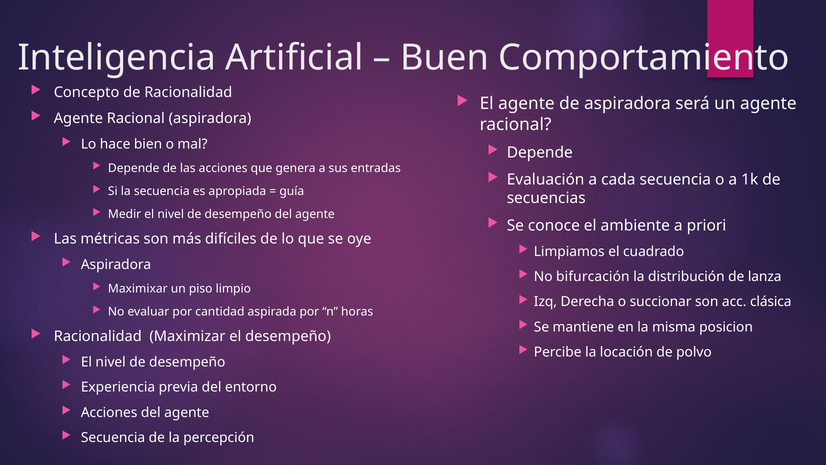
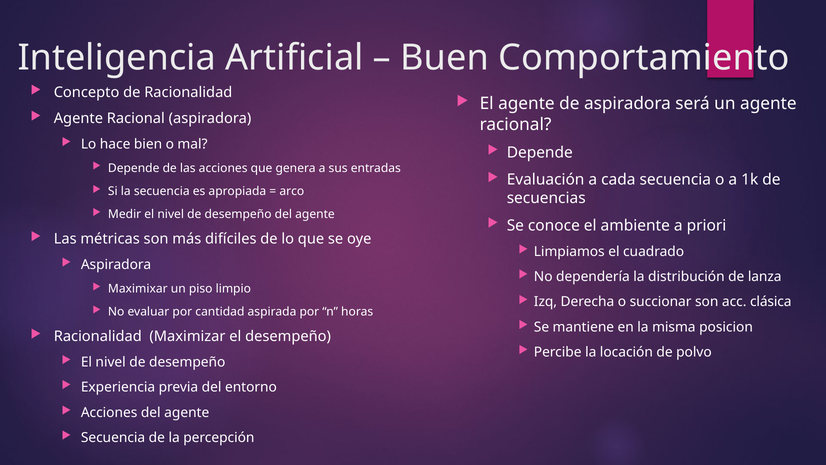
guía: guía -> arco
bifurcación: bifurcación -> dependería
